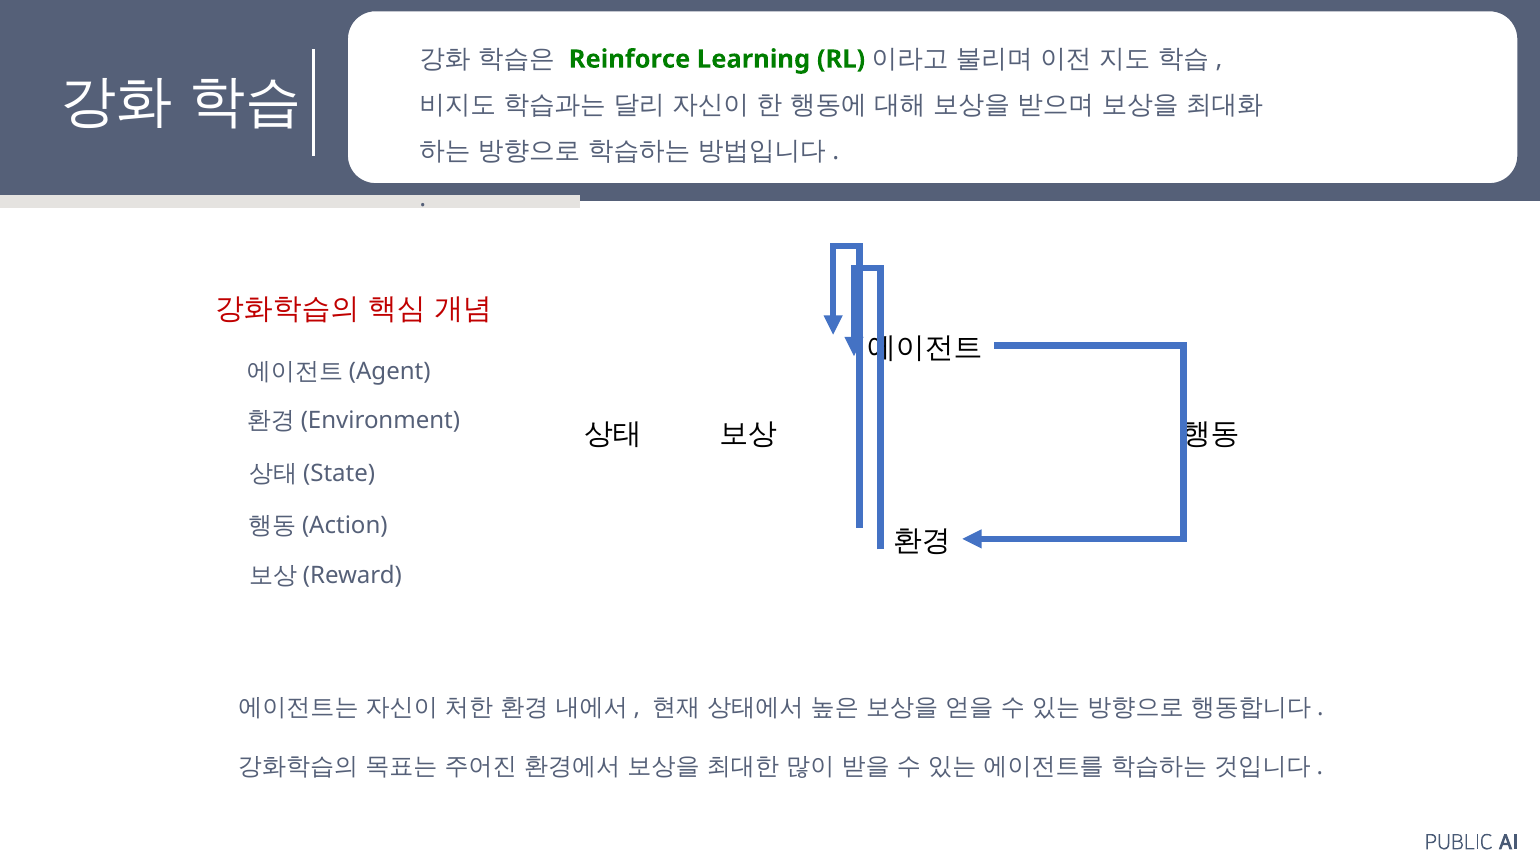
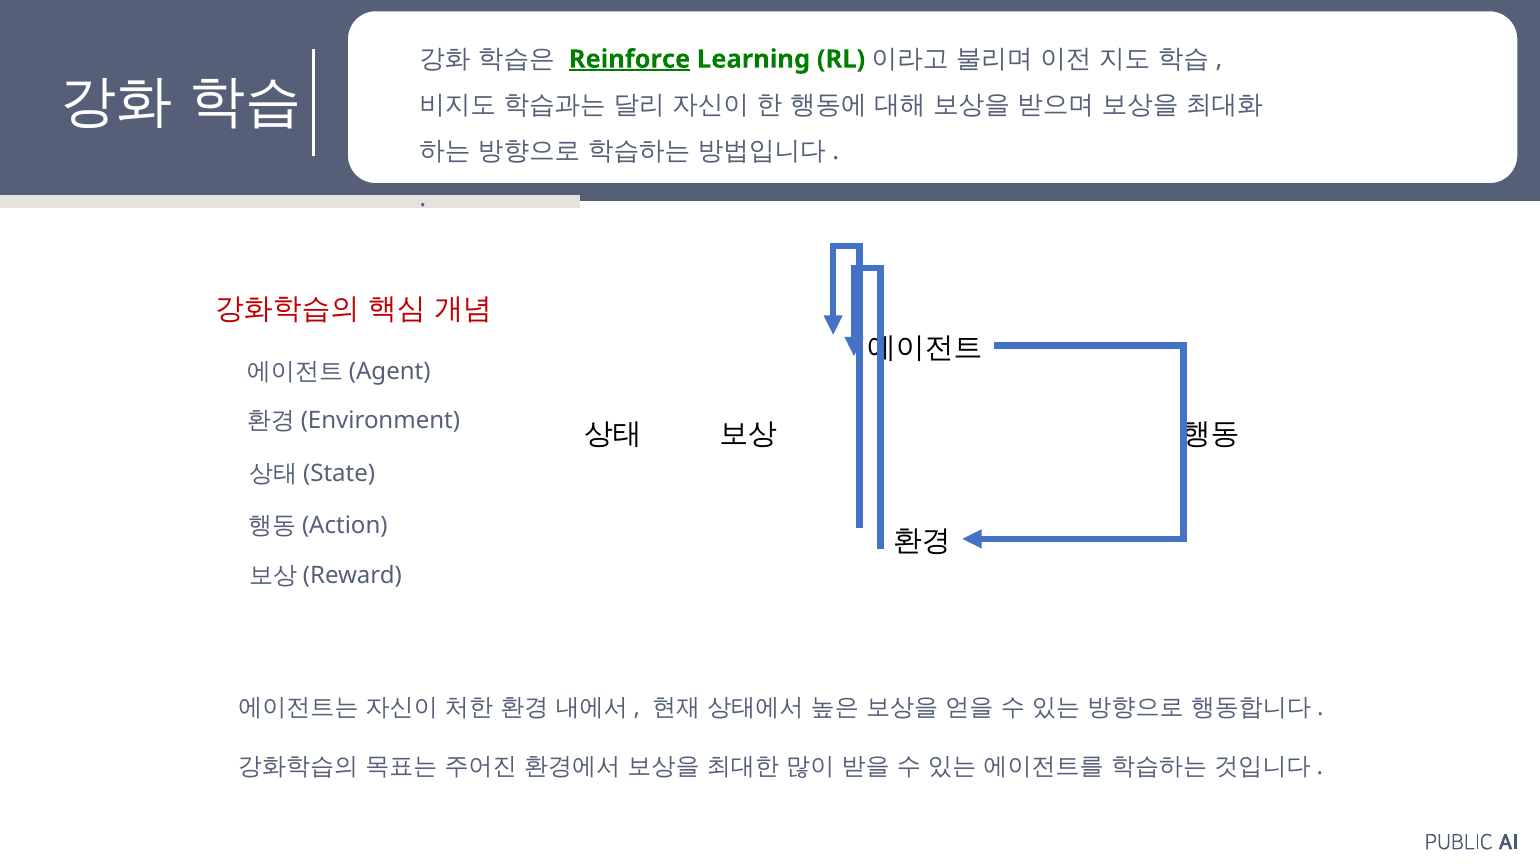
Reinforce underline: none -> present
